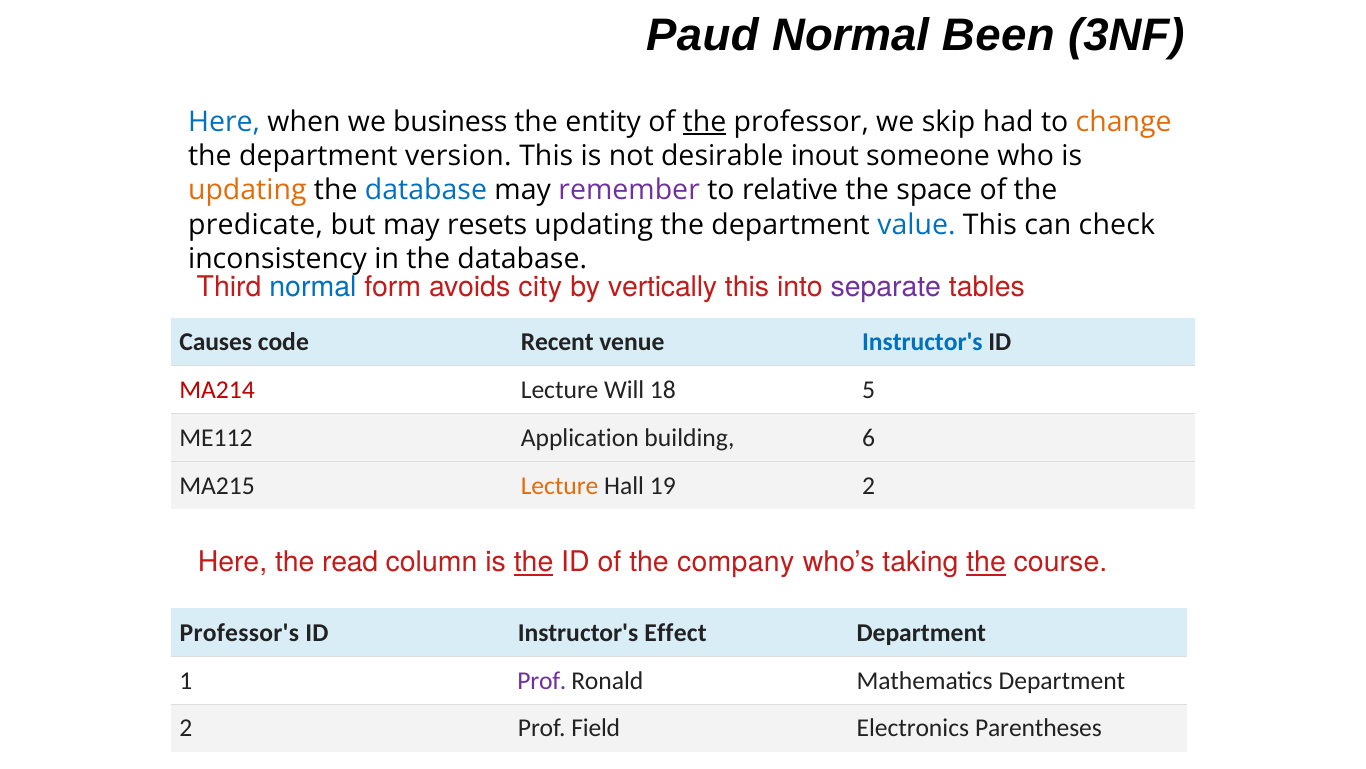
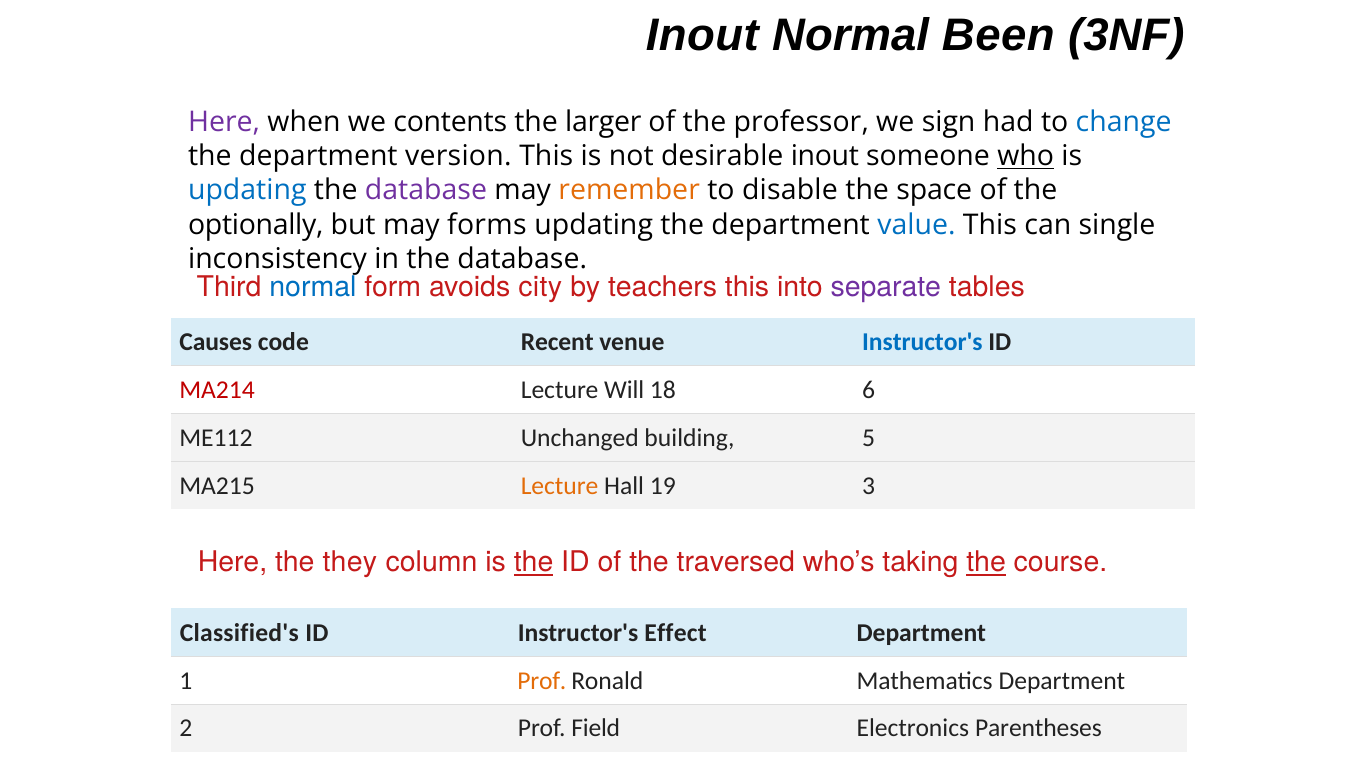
Paud at (702, 36): Paud -> Inout
Here at (224, 122) colour: blue -> purple
business: business -> contents
entity: entity -> larger
the at (704, 122) underline: present -> none
skip: skip -> sign
change colour: orange -> blue
who underline: none -> present
updating at (247, 190) colour: orange -> blue
database at (426, 190) colour: blue -> purple
remember colour: purple -> orange
relative: relative -> disable
predicate: predicate -> optionally
resets: resets -> forms
check: check -> single
vertically: vertically -> teachers
5: 5 -> 6
Application: Application -> Unchanged
6: 6 -> 5
19 2: 2 -> 3
read: read -> they
company: company -> traversed
Professor's: Professor's -> Classified's
Prof at (542, 680) colour: purple -> orange
